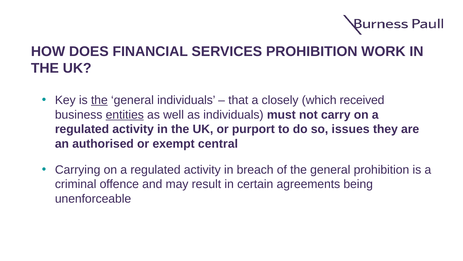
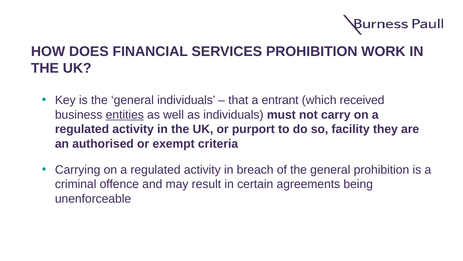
the at (99, 100) underline: present -> none
closely: closely -> entrant
issues: issues -> facility
central: central -> criteria
